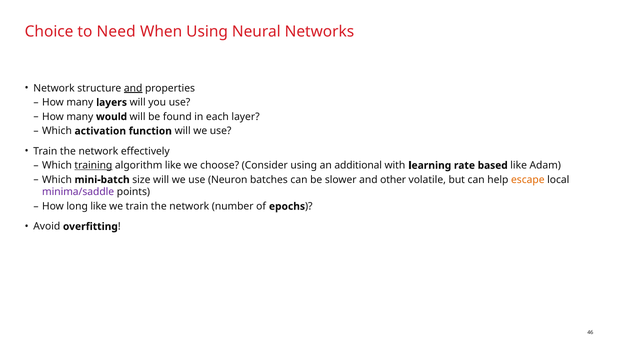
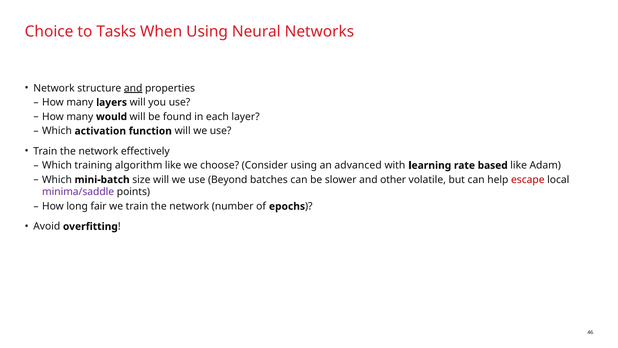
Need: Need -> Tasks
training underline: present -> none
additional: additional -> advanced
Neuron: Neuron -> Beyond
escape colour: orange -> red
long like: like -> fair
